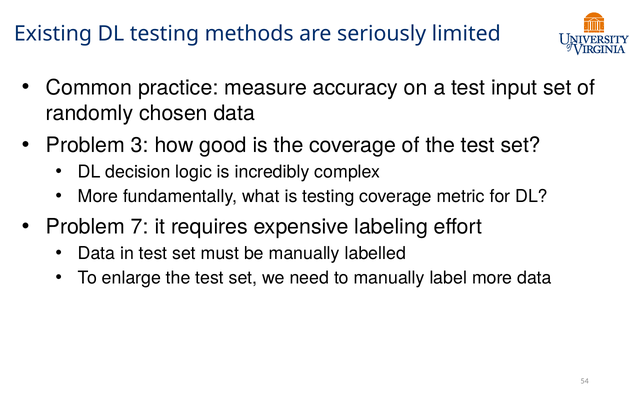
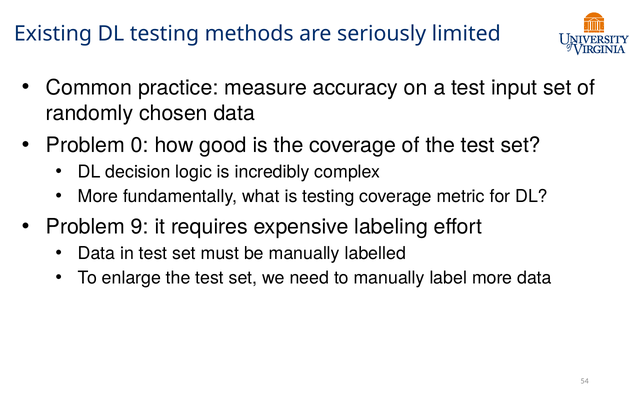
3: 3 -> 0
7: 7 -> 9
